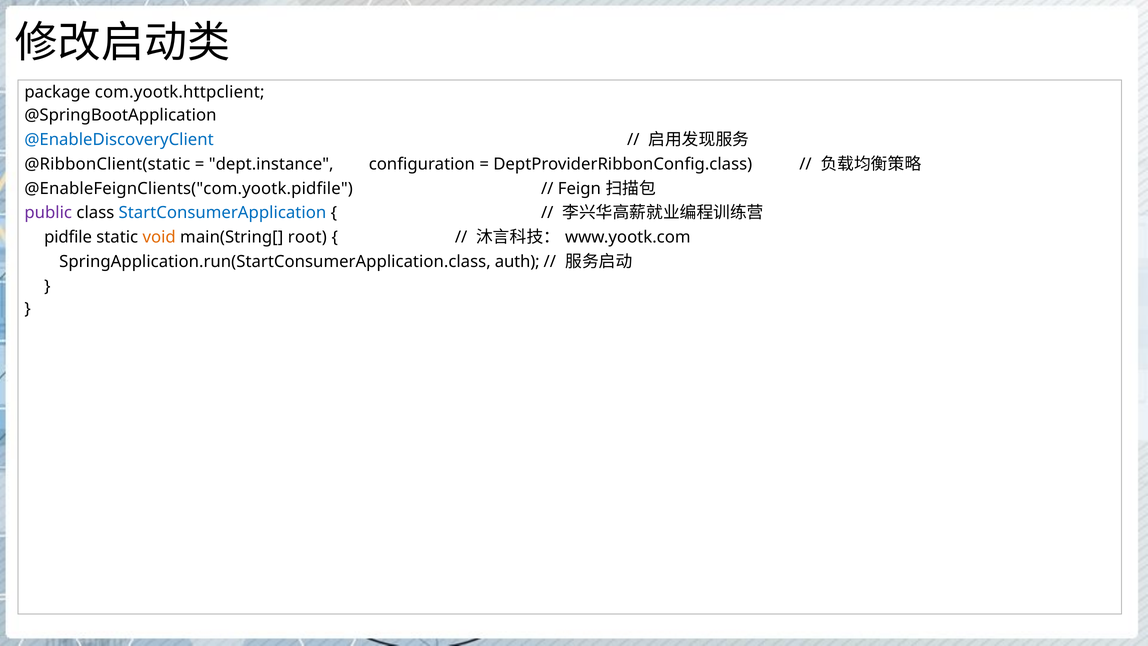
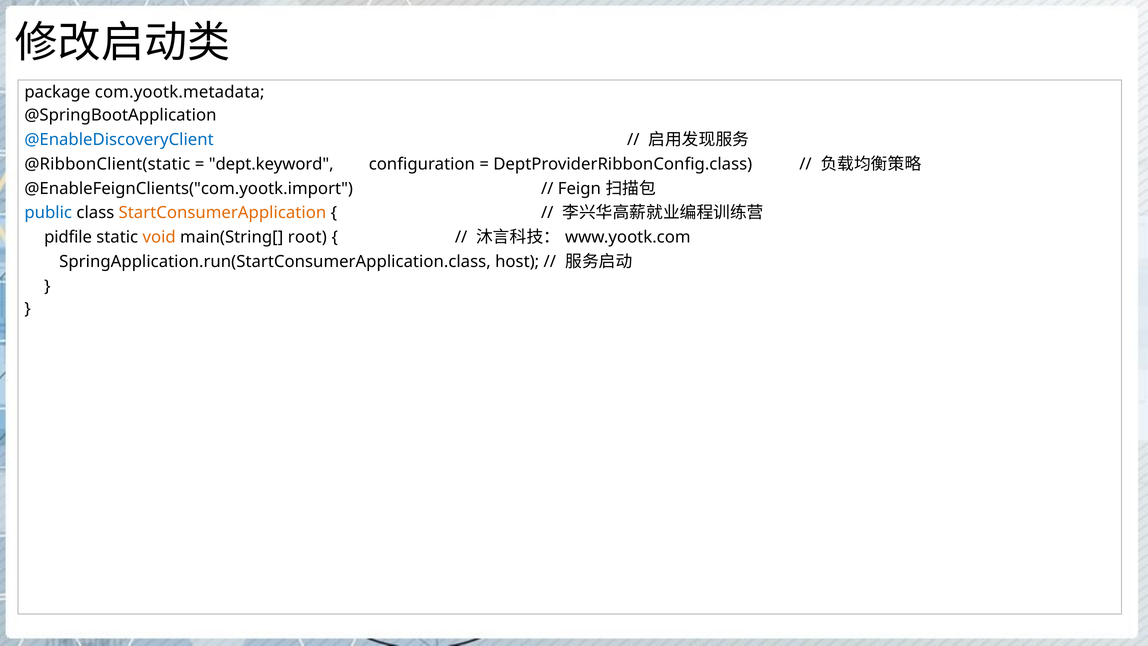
com.yootk.httpclient: com.yootk.httpclient -> com.yootk.metadata
dept.instance: dept.instance -> dept.keyword
@EnableFeignClients("com.yootk.pidfile: @EnableFeignClients("com.yootk.pidfile -> @EnableFeignClients("com.yootk.import
public colour: purple -> blue
StartConsumerApplication colour: blue -> orange
auth: auth -> host
